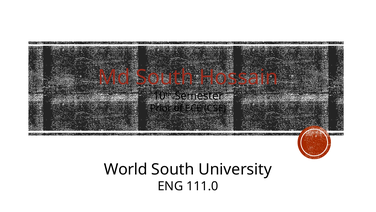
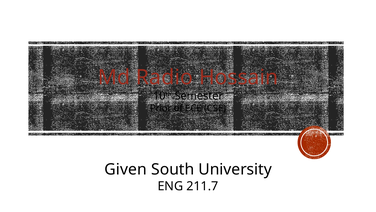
Md South: South -> Radio
World: World -> Given
111.0: 111.0 -> 211.7
